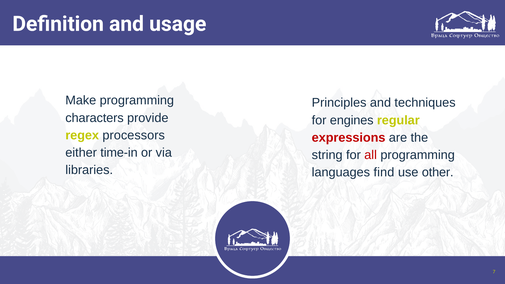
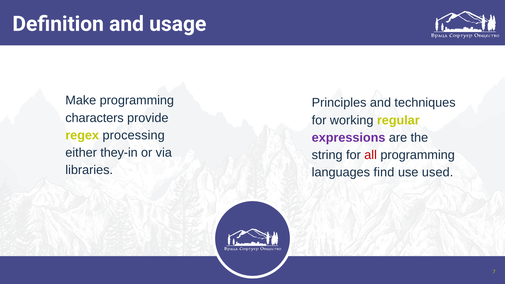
engines: engines -> working
processors: processors -> processing
expressions colour: red -> purple
time-in: time-in -> they-in
other: other -> used
